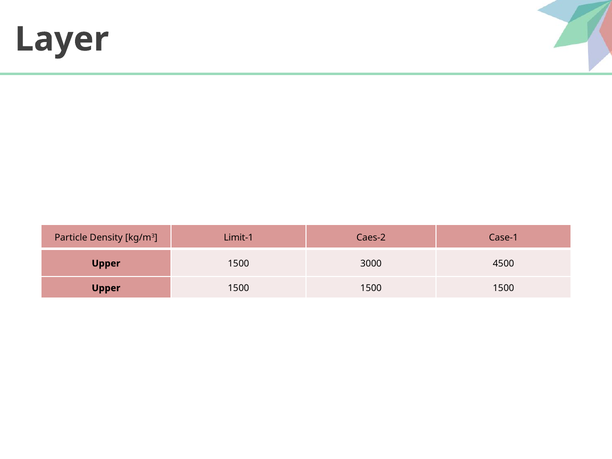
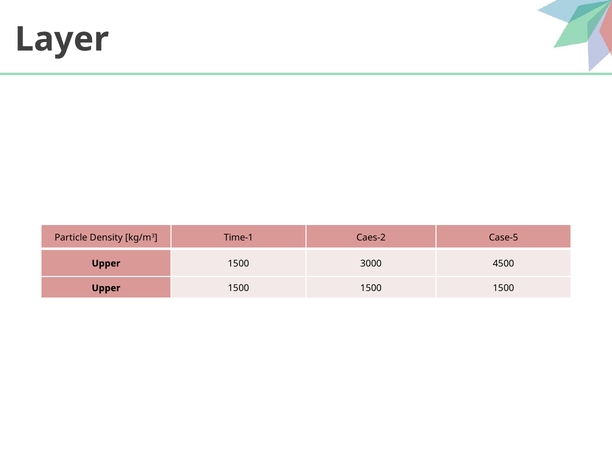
Limit-1: Limit-1 -> Time-1
Case-1: Case-1 -> Case-5
